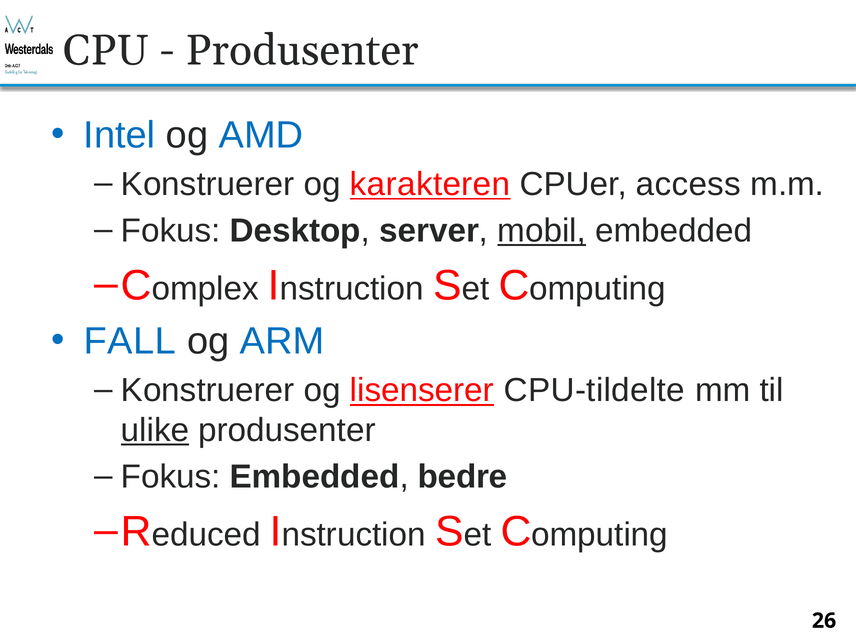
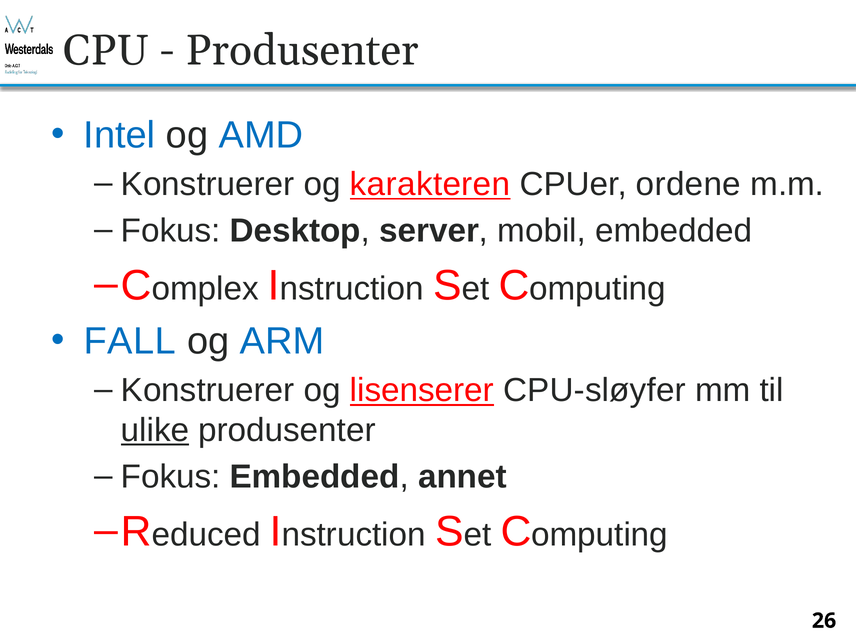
access: access -> ordene
mobil underline: present -> none
CPU-tildelte: CPU-tildelte -> CPU-sløyfer
bedre: bedre -> annet
